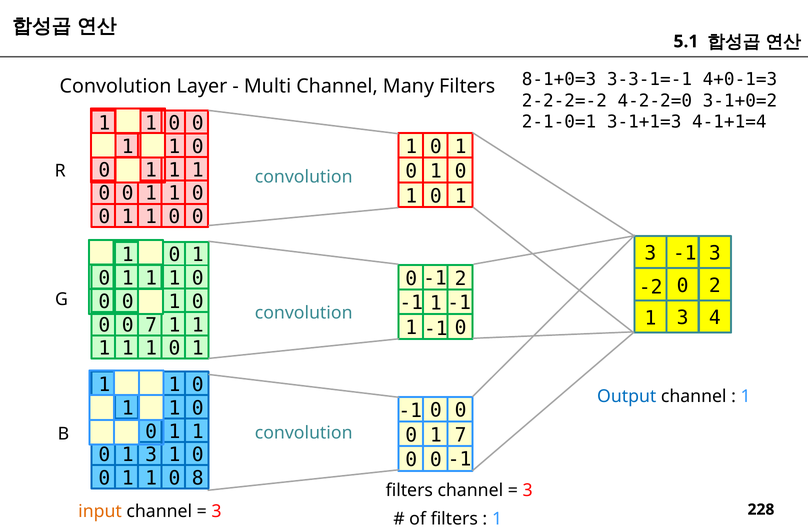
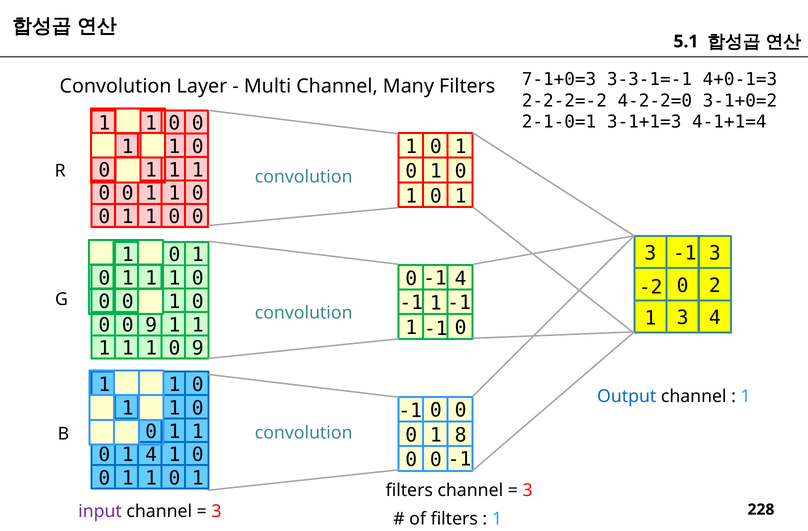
8-1+0=3: 8-1+0=3 -> 7-1+0=3
2 at (461, 278): 2 -> 4
0 0 7: 7 -> 9
1 at (198, 348): 1 -> 9
1 7: 7 -> 8
0 1 3: 3 -> 4
8 at (198, 478): 8 -> 1
input colour: orange -> purple
